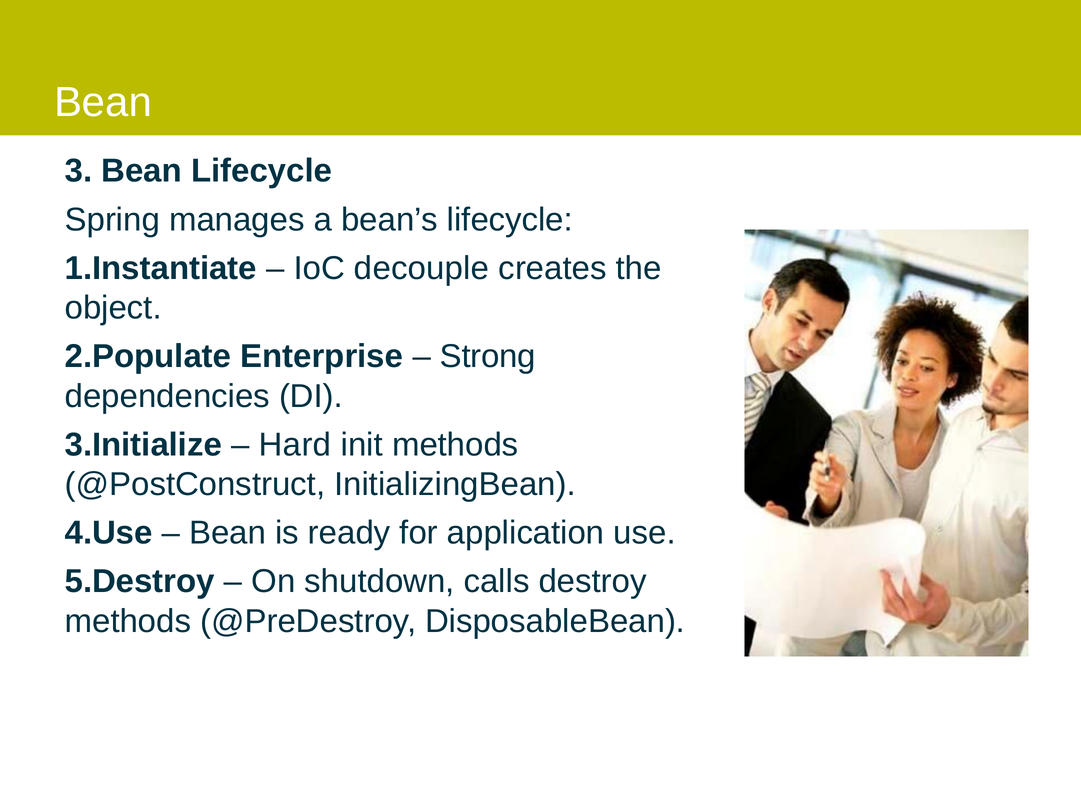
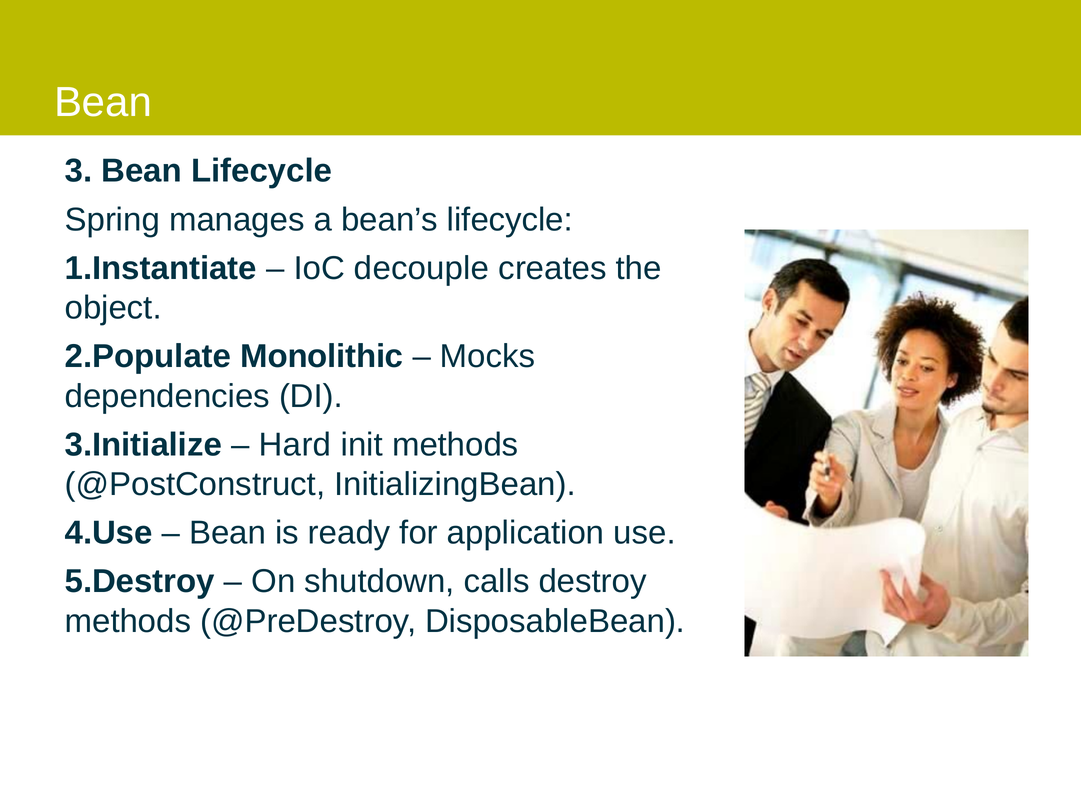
Enterprise: Enterprise -> Monolithic
Strong: Strong -> Mocks
